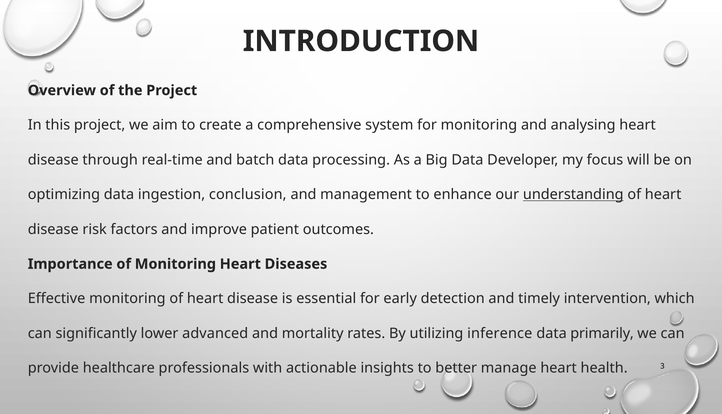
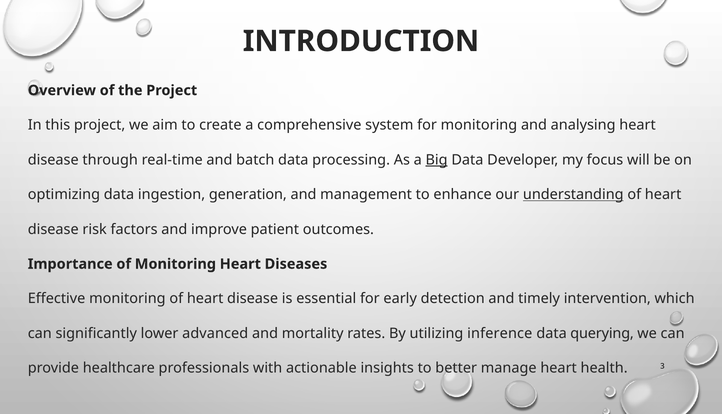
Big underline: none -> present
conclusion: conclusion -> generation
primarily: primarily -> querying
